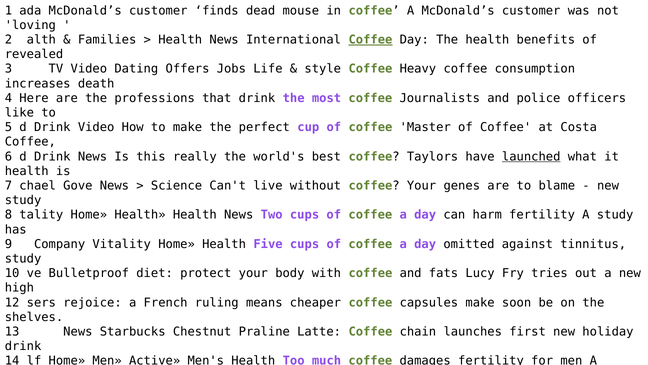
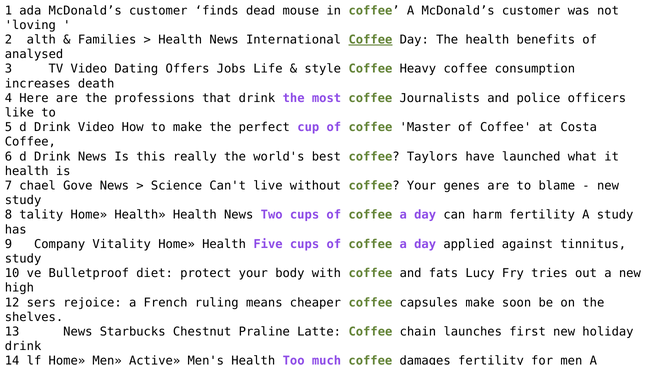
revealed: revealed -> analysed
launched underline: present -> none
omitted: omitted -> applied
